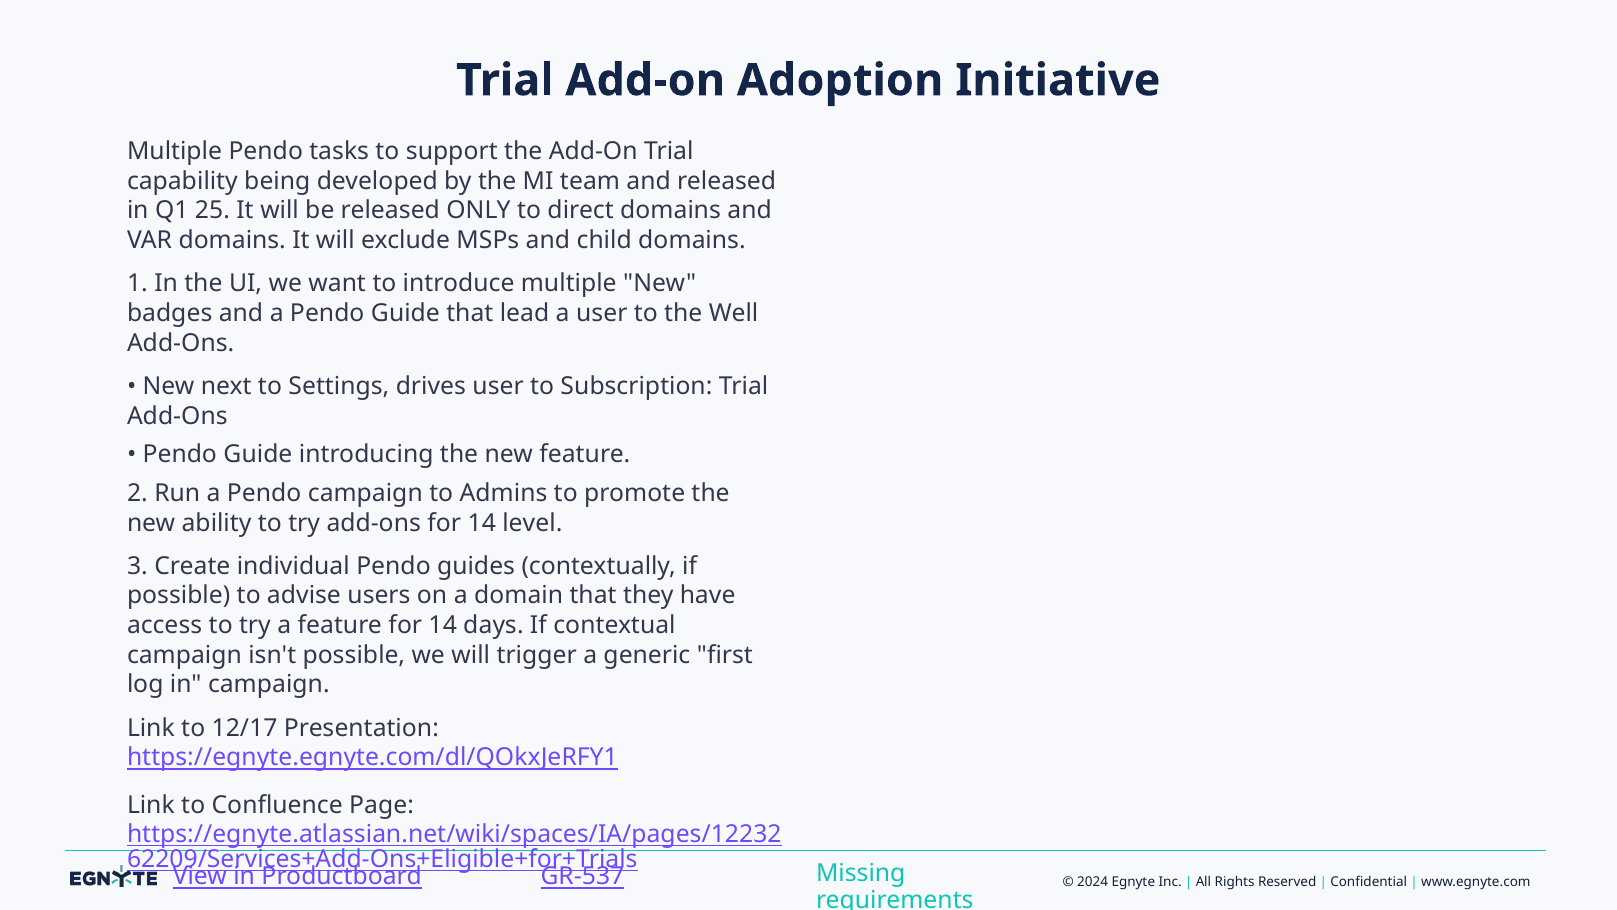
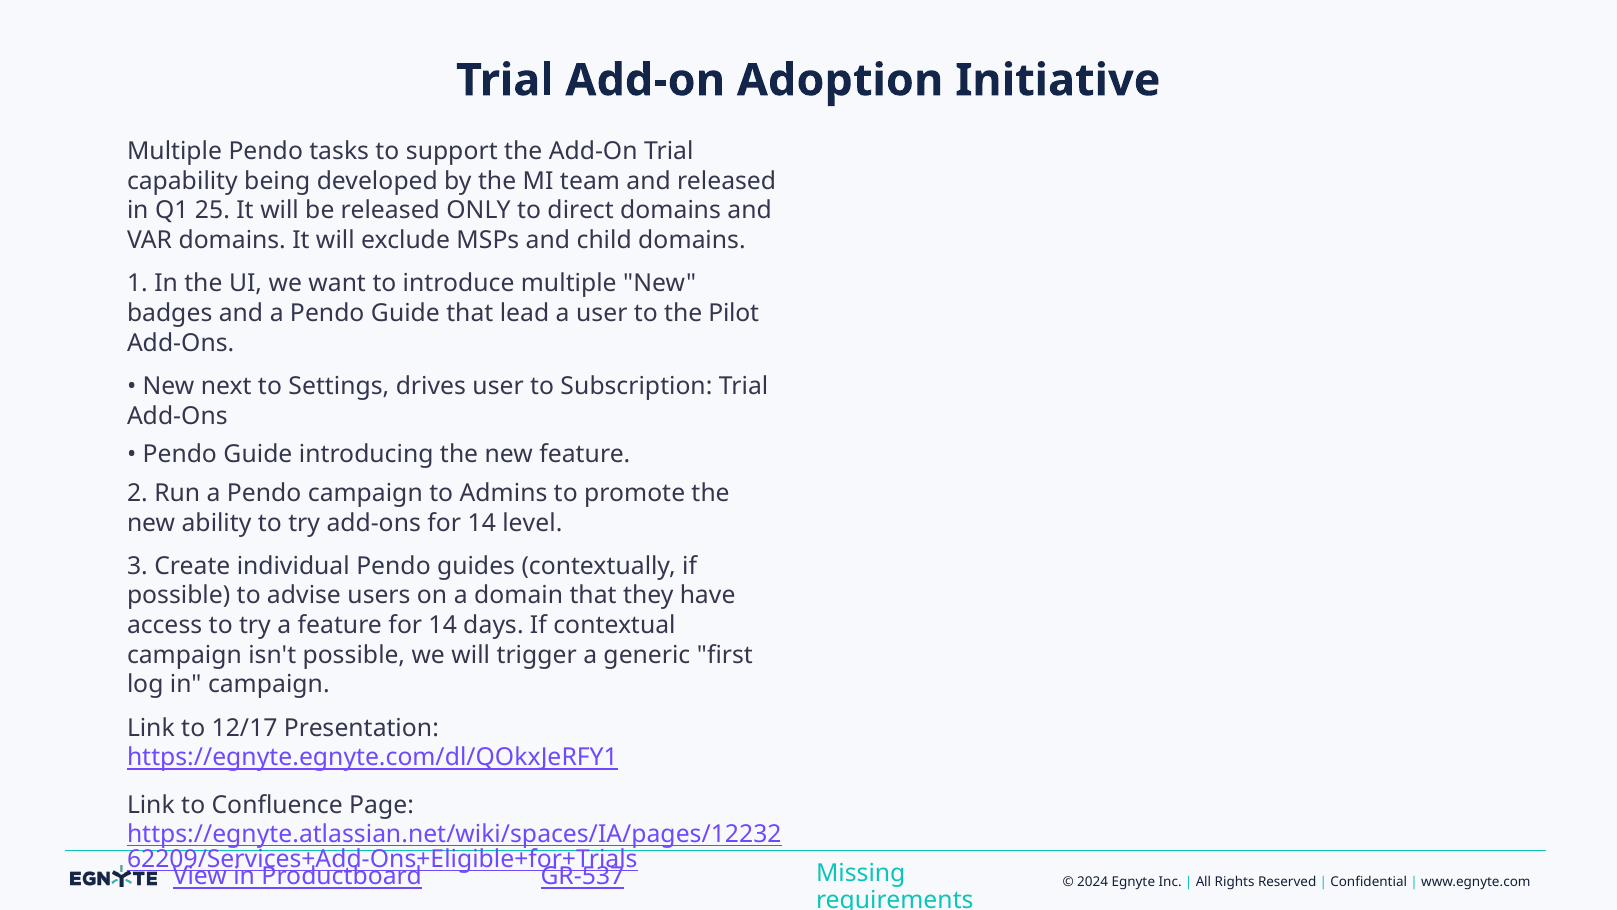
Well: Well -> Pilot
